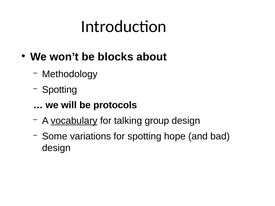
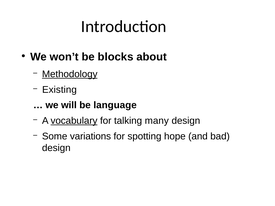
Methodology underline: none -> present
Spotting at (60, 90): Spotting -> Existing
protocols: protocols -> language
group: group -> many
